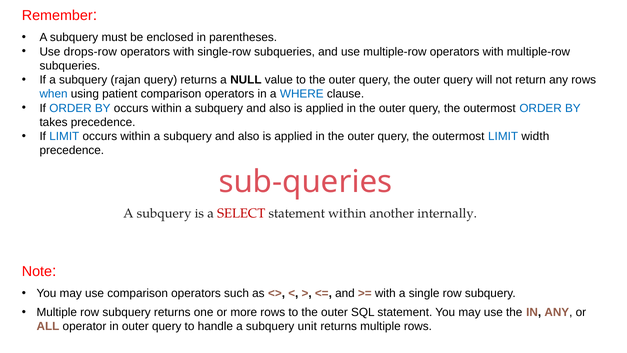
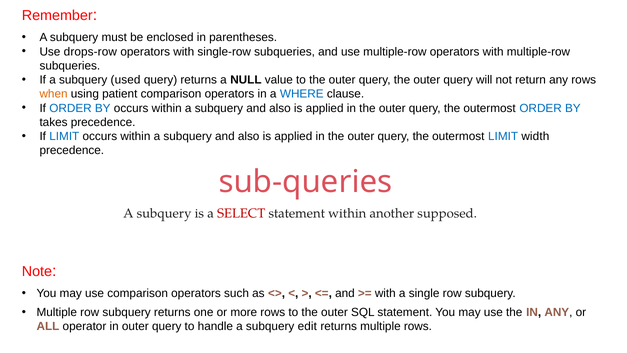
rajan: rajan -> used
when colour: blue -> orange
internally: internally -> supposed
unit: unit -> edit
